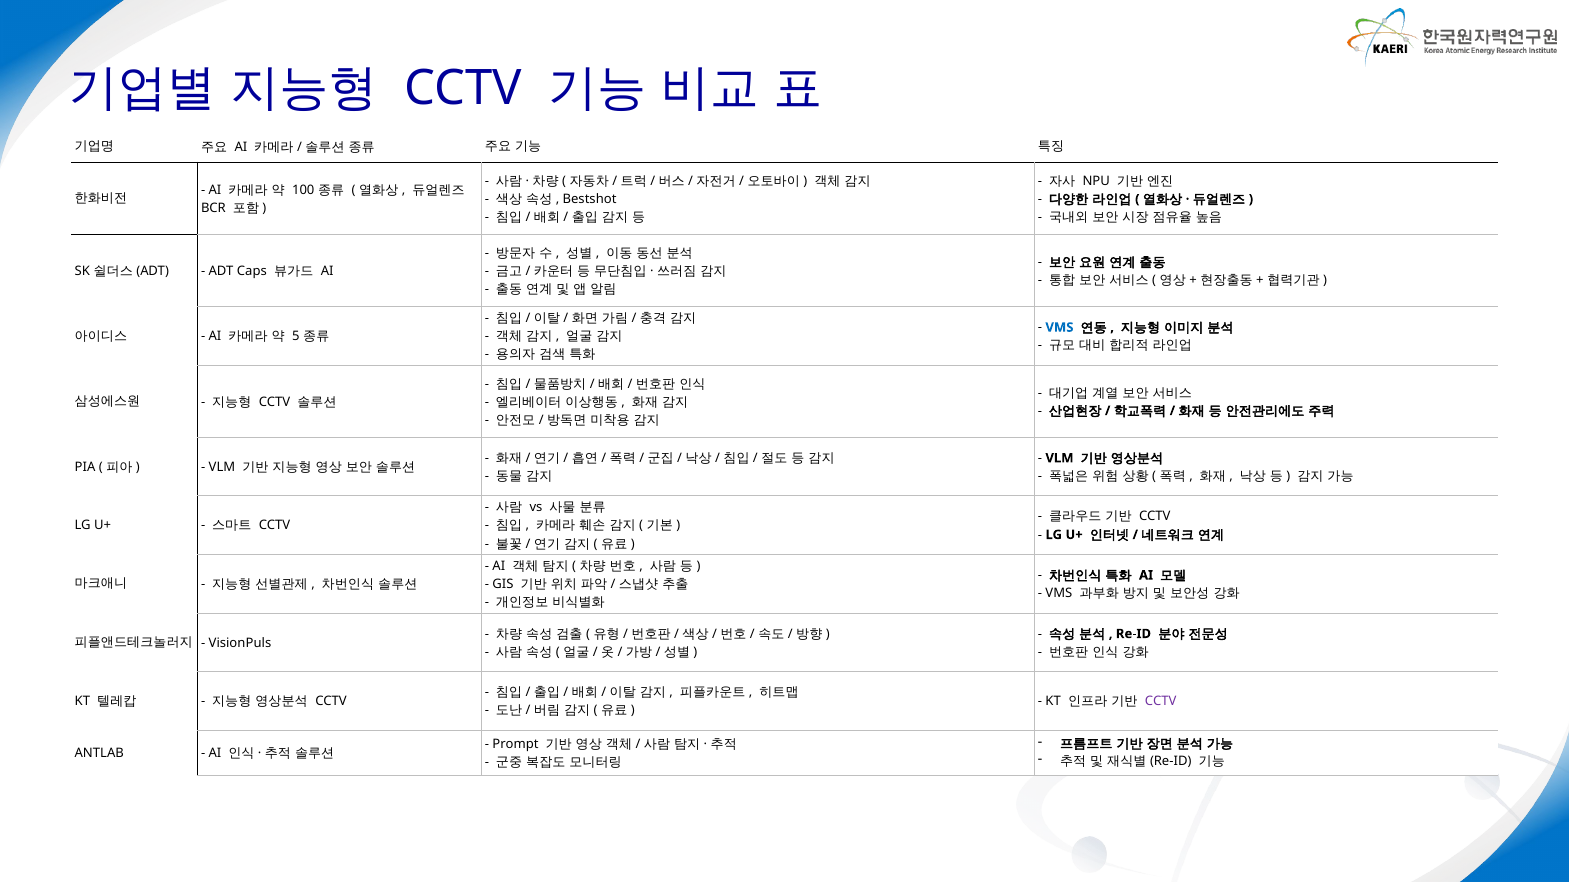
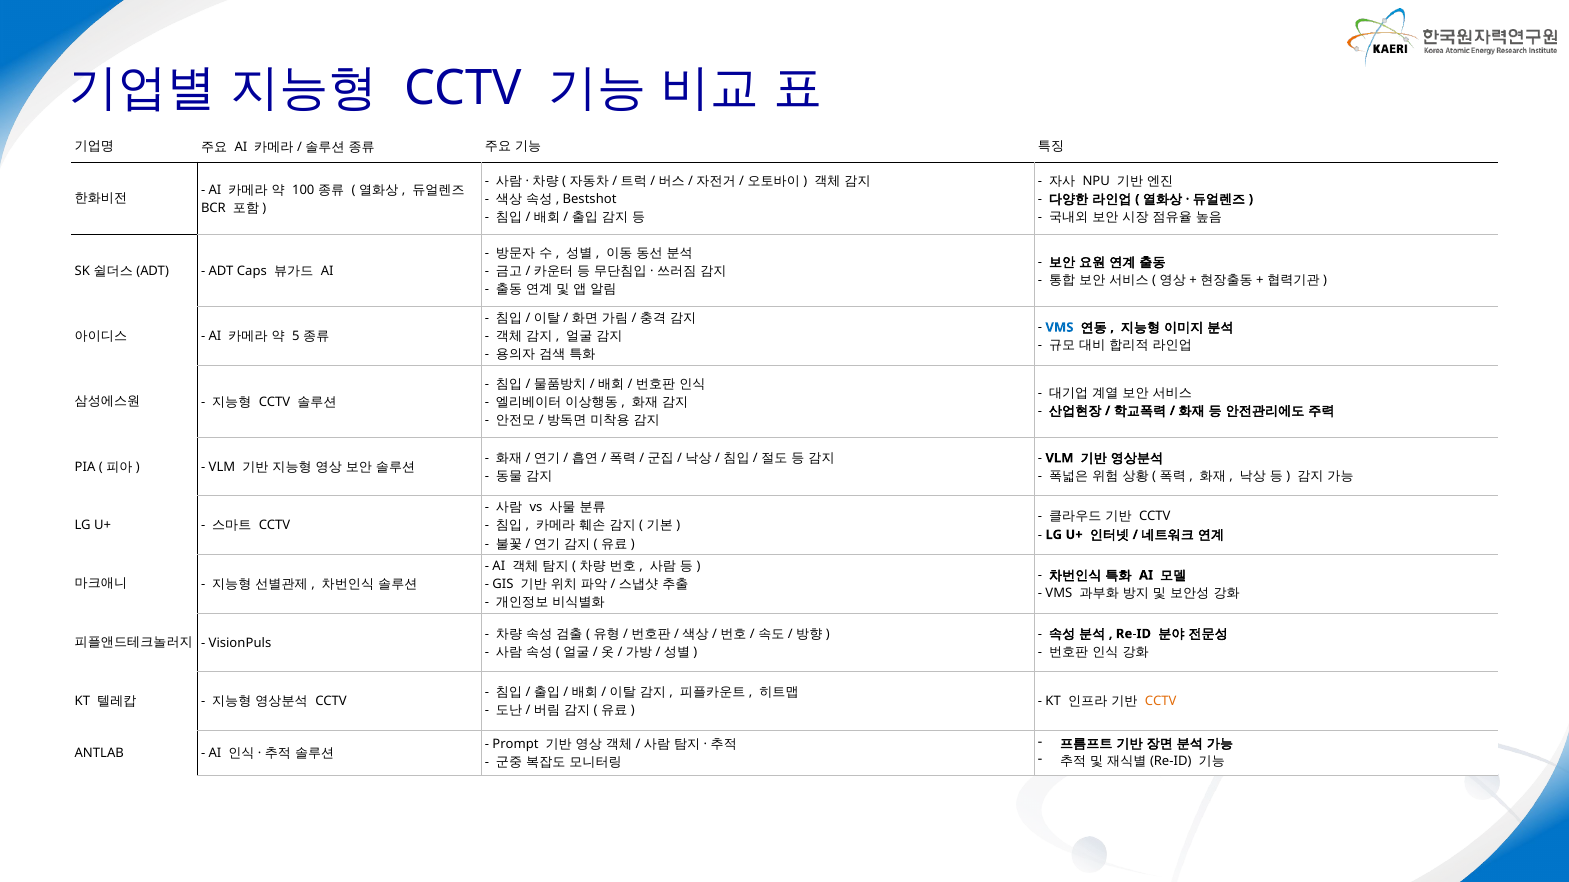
CCTV at (1161, 702) colour: purple -> orange
